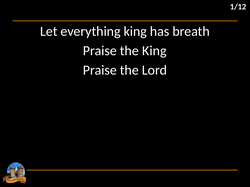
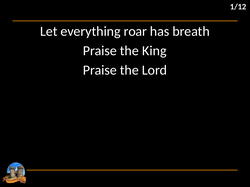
everything king: king -> roar
